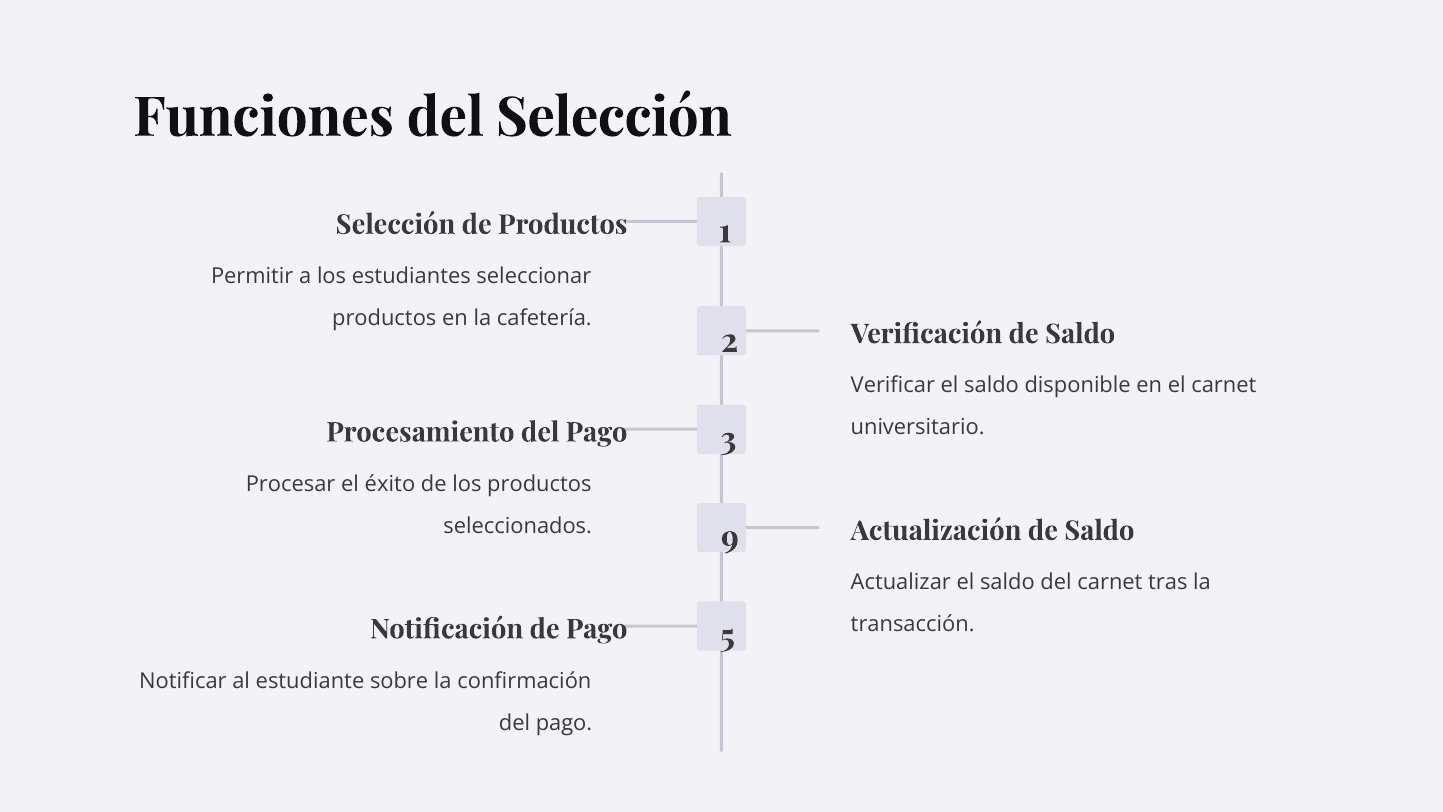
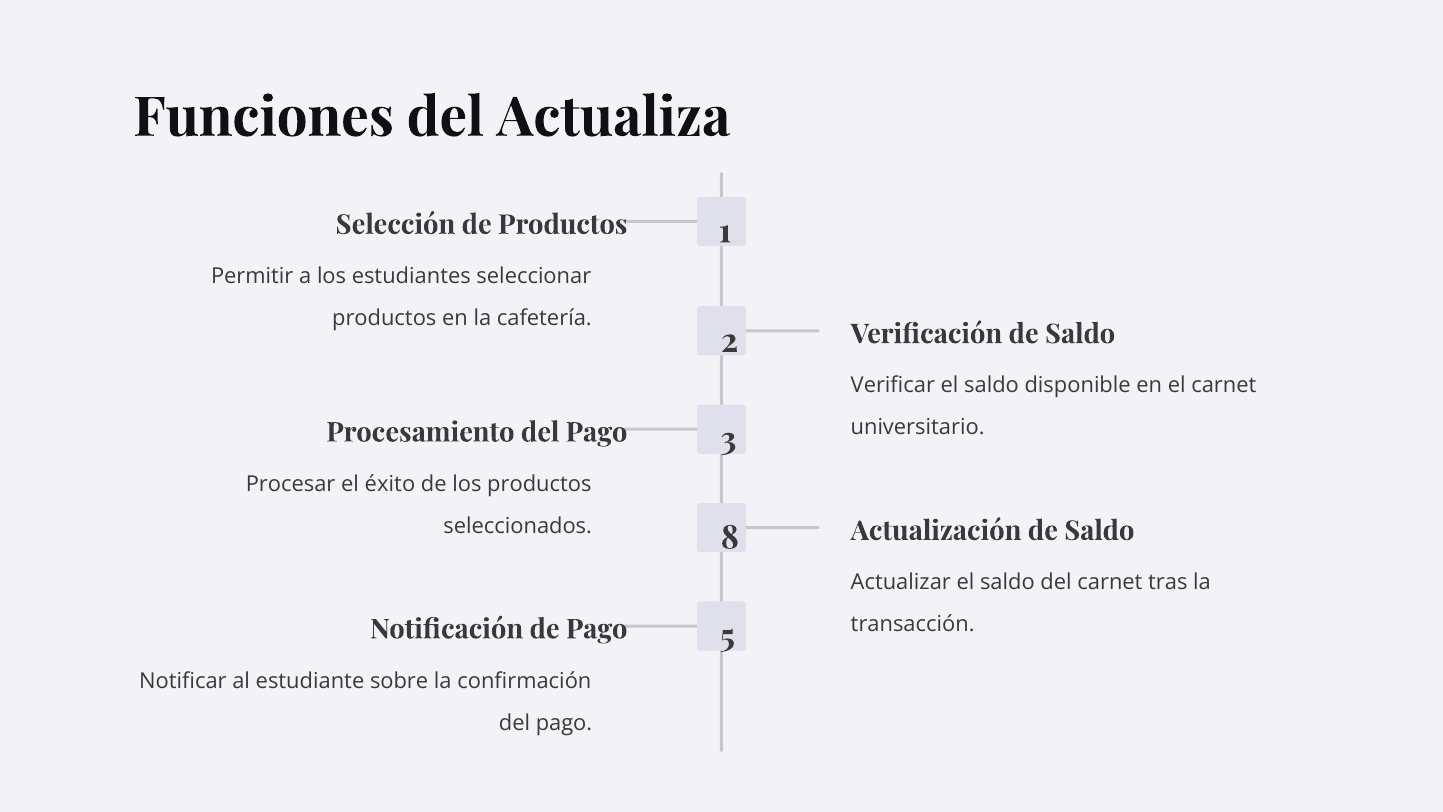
del Selección: Selección -> Actualiza
9: 9 -> 8
